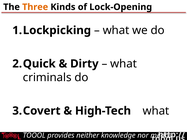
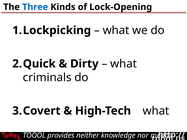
Three colour: orange -> blue
